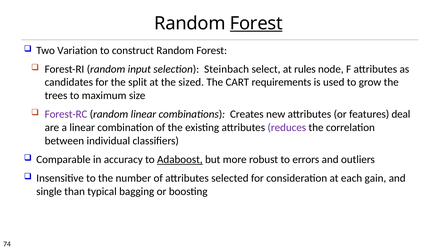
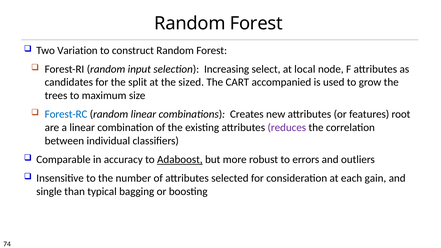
Forest at (256, 23) underline: present -> none
Steinbach: Steinbach -> Increasing
rules: rules -> local
requirements: requirements -> accompanied
Forest-RC colour: purple -> blue
deal: deal -> root
